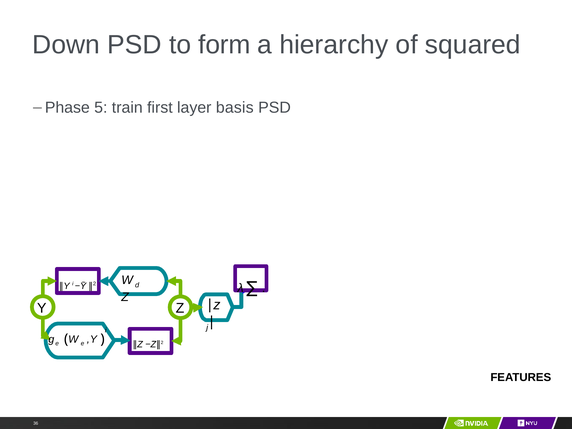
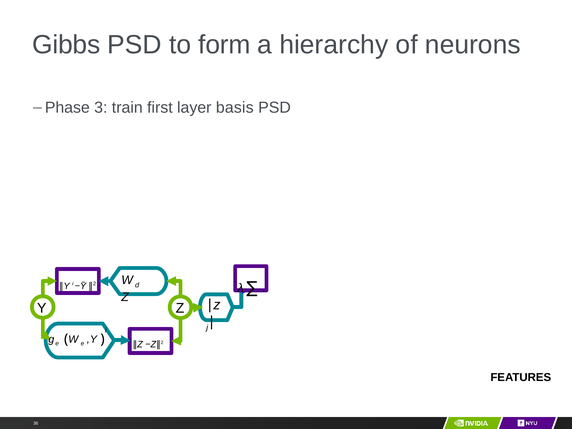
Down: Down -> Gibbs
squared: squared -> neurons
5: 5 -> 3
